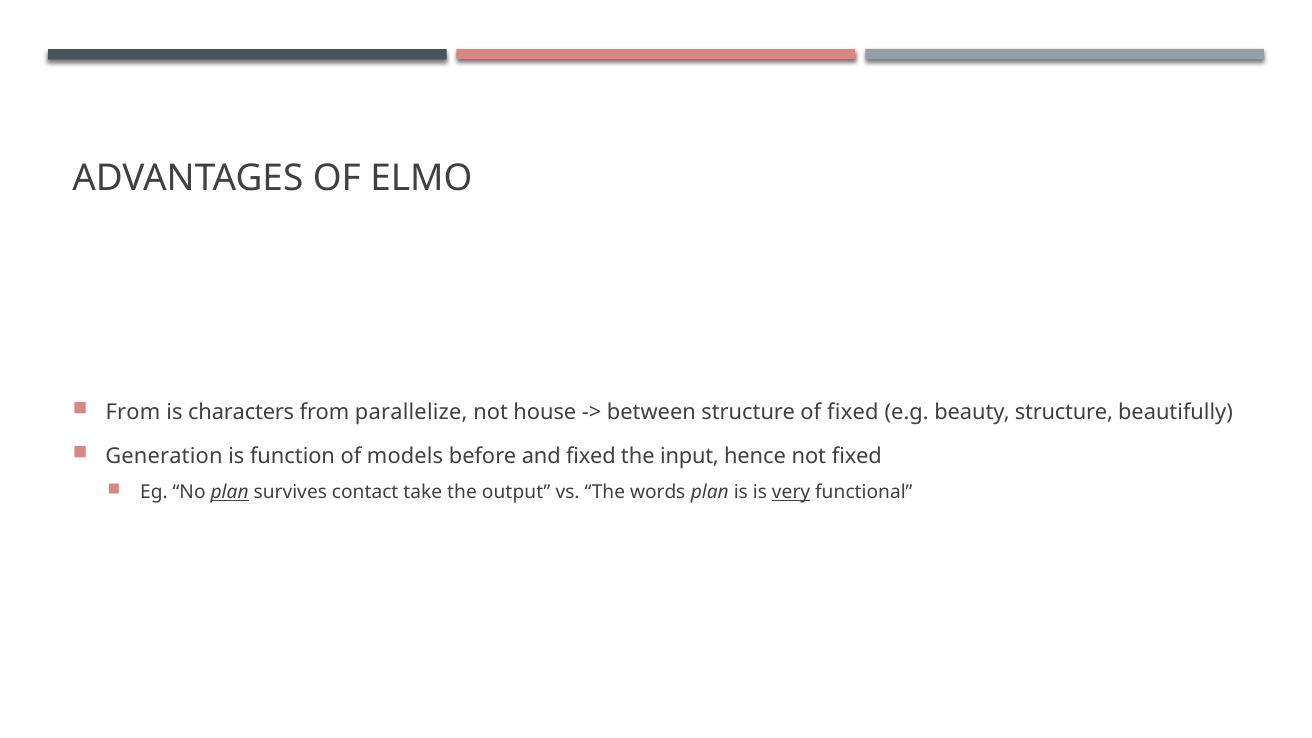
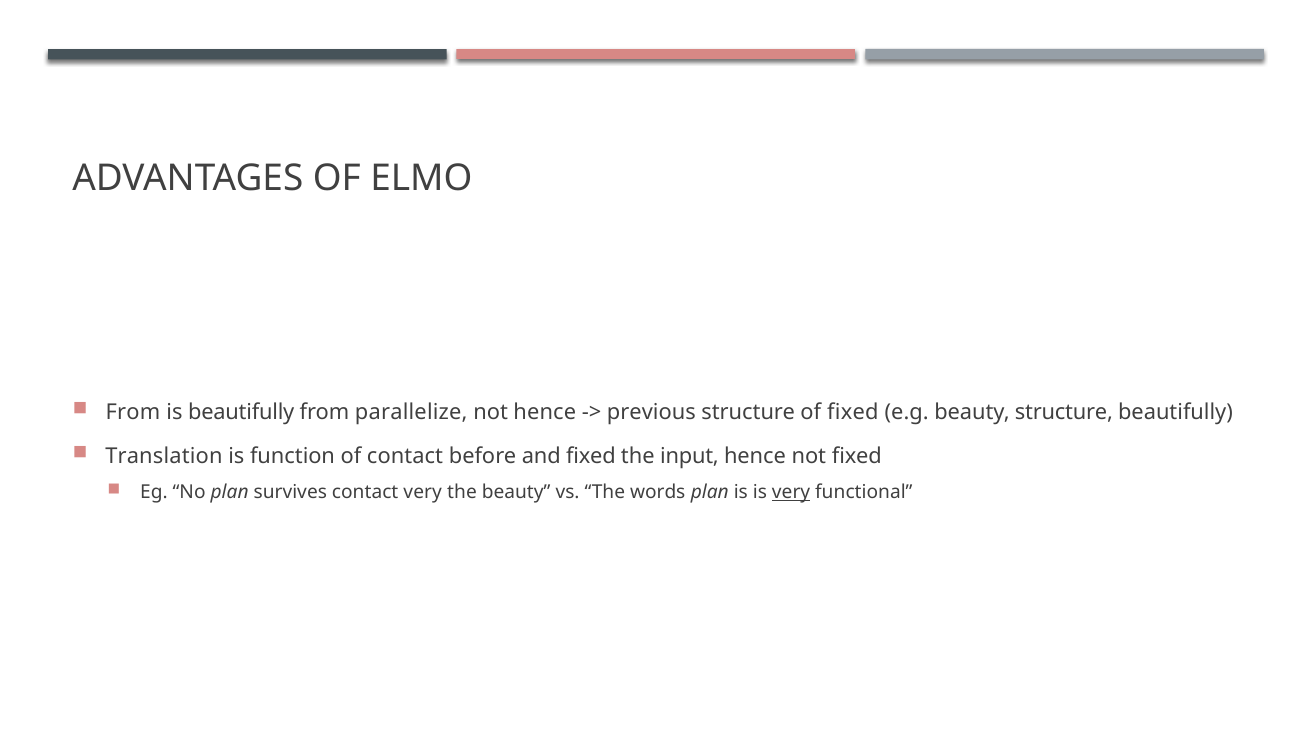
is characters: characters -> beautifully
not house: house -> hence
between: between -> previous
Generation: Generation -> Translation
of models: models -> contact
plan at (230, 493) underline: present -> none
contact take: take -> very
the output: output -> beauty
